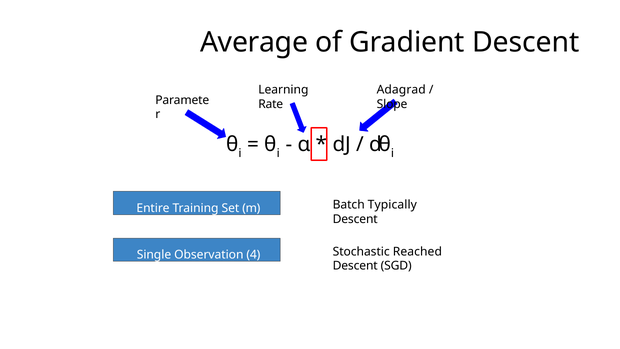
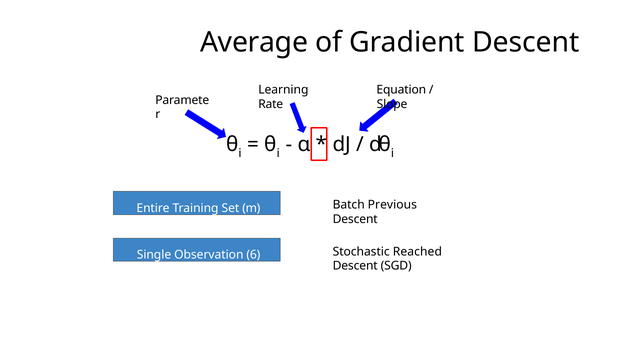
Adagrad: Adagrad -> Equation
Typically: Typically -> Previous
4: 4 -> 6
